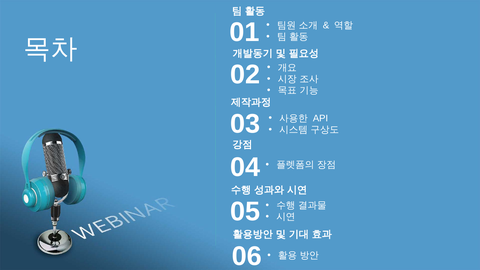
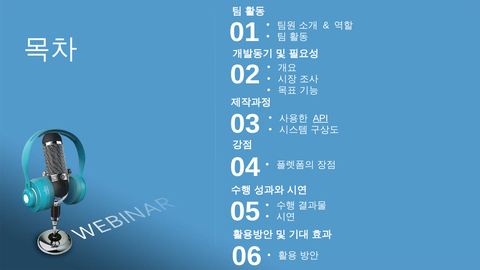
API underline: none -> present
